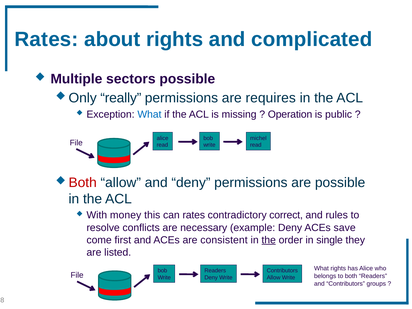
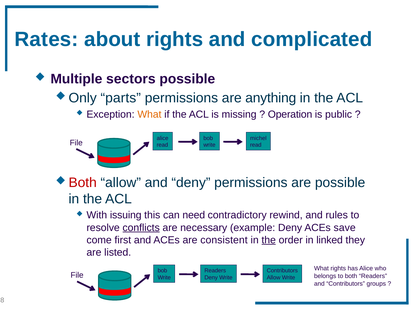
really: really -> parts
requires: requires -> anything
What at (149, 114) colour: blue -> orange
money: money -> issuing
can rates: rates -> need
correct: correct -> rewind
conflicts underline: none -> present
single: single -> linked
